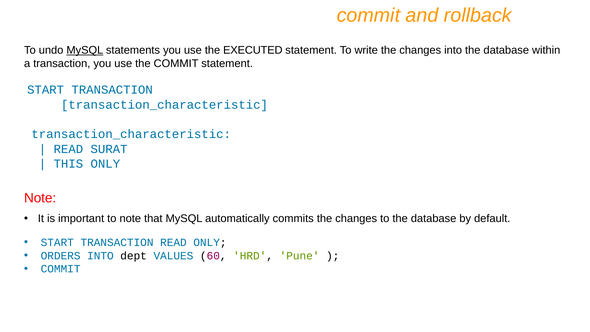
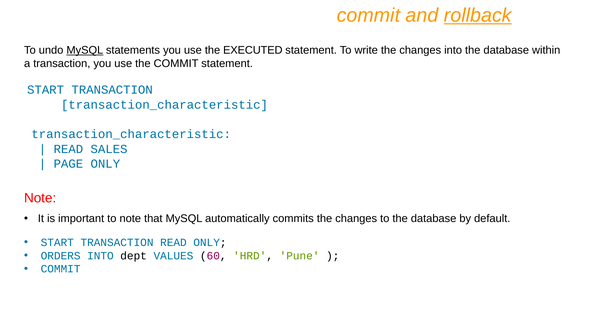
rollback underline: none -> present
SURAT: SURAT -> SALES
THIS: THIS -> PAGE
